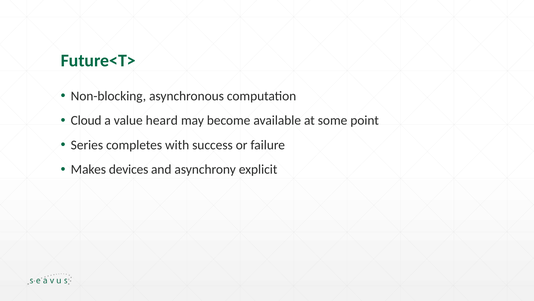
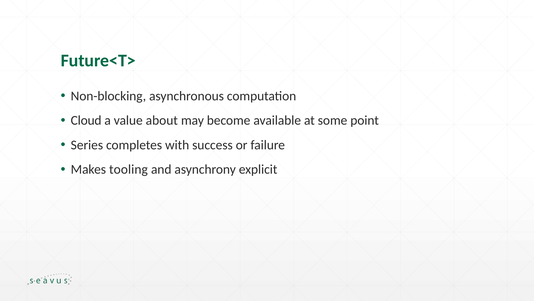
heard: heard -> about
devices: devices -> tooling
